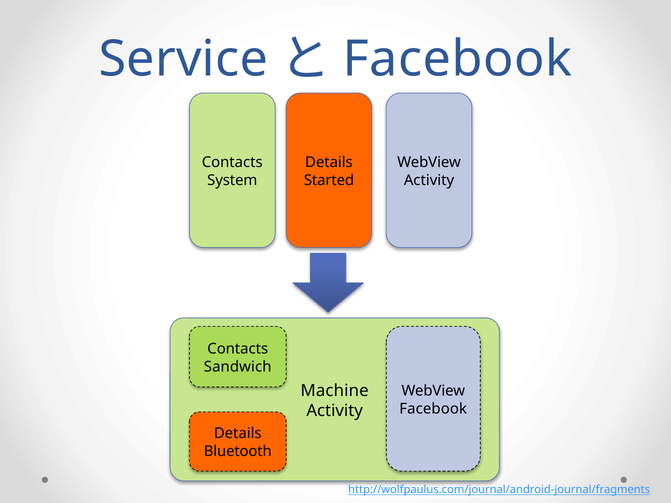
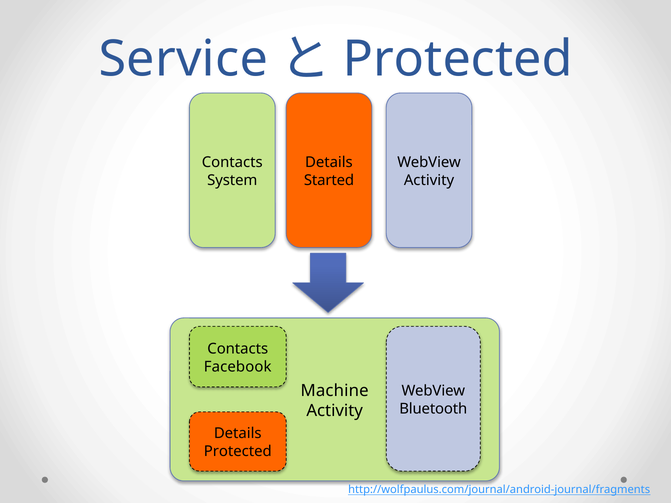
Facebook at (457, 59): Facebook -> Protected
Sandwich: Sandwich -> Facebook
Facebook at (433, 409): Facebook -> Bluetooth
Bluetooth at (238, 452): Bluetooth -> Protected
